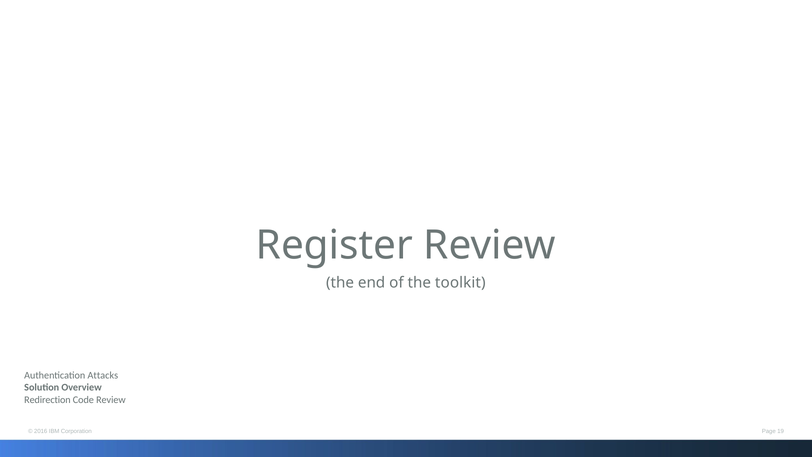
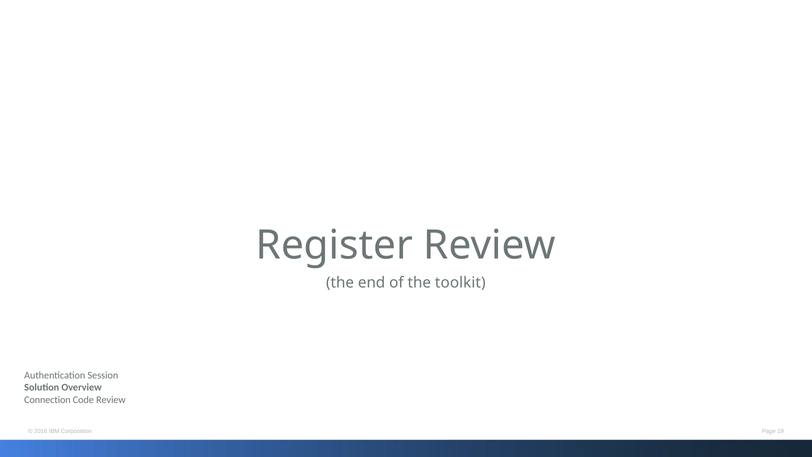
Attacks: Attacks -> Session
Redirection: Redirection -> Connection
